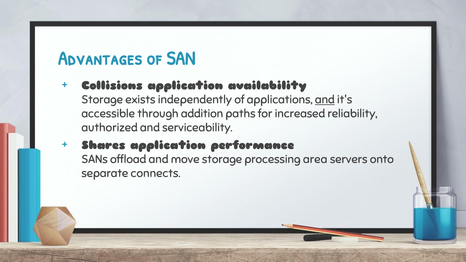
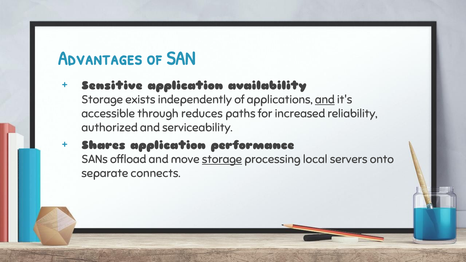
Collisions: Collisions -> Sensitive
addition: addition -> reduces
storage at (222, 160) underline: none -> present
area: area -> local
